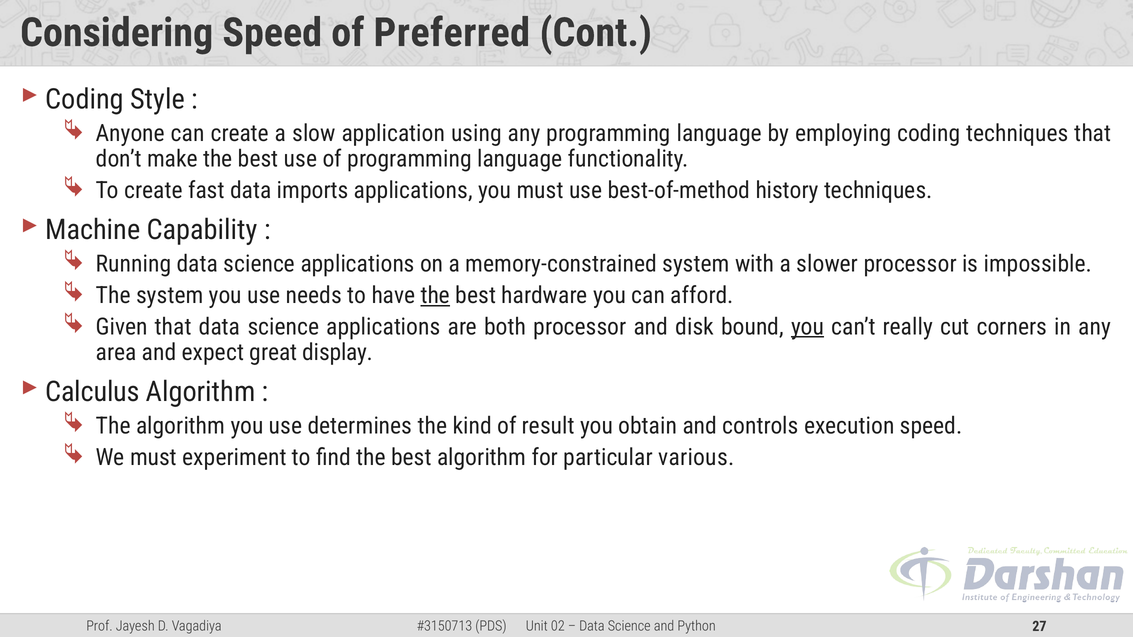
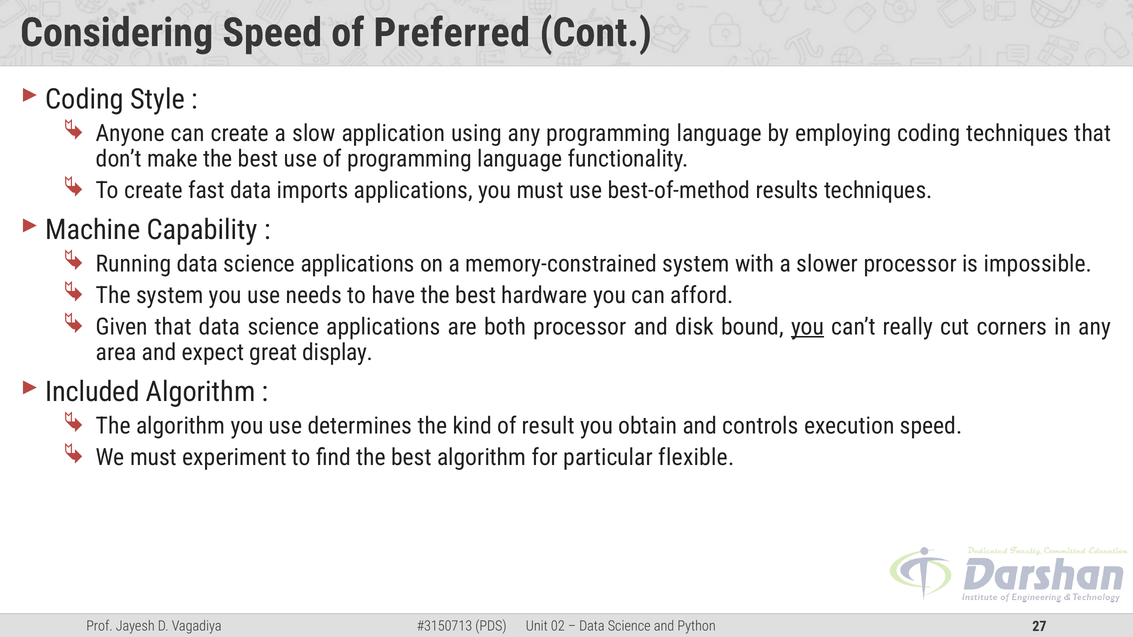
history: history -> results
the at (435, 296) underline: present -> none
Calculus: Calculus -> Included
various: various -> flexible
